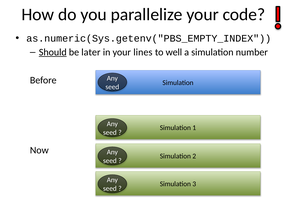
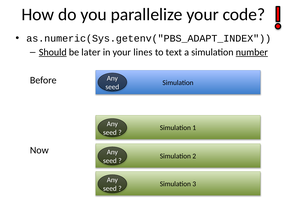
as.numeric(Sys.getenv("PBS_EMPTY_INDEX: as.numeric(Sys.getenv("PBS_EMPTY_INDEX -> as.numeric(Sys.getenv("PBS_ADAPT_INDEX
well: well -> text
number underline: none -> present
